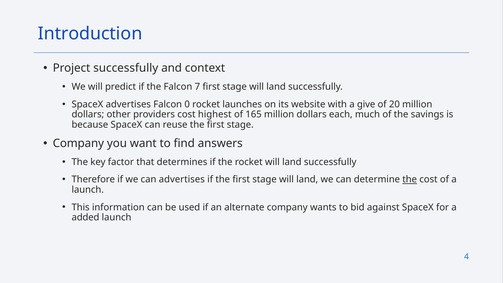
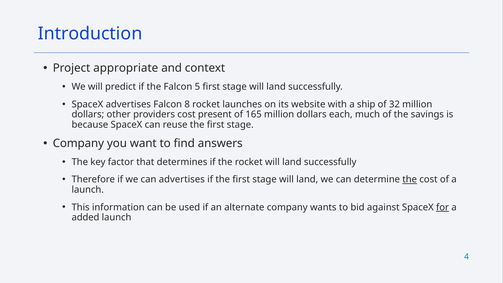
Project successfully: successfully -> appropriate
7: 7 -> 5
0: 0 -> 8
give: give -> ship
20: 20 -> 32
highest: highest -> present
for underline: none -> present
